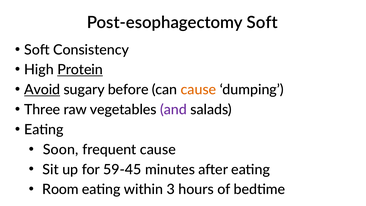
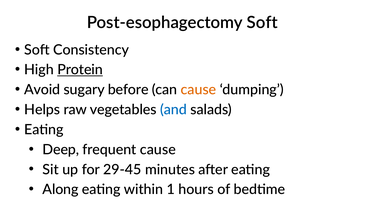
Avoid underline: present -> none
Three: Three -> Helps
and colour: purple -> blue
Soon: Soon -> Deep
59-45: 59-45 -> 29-45
Room: Room -> Along
3: 3 -> 1
